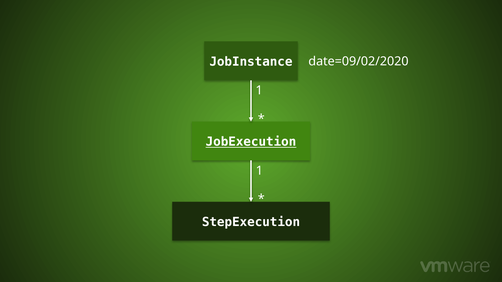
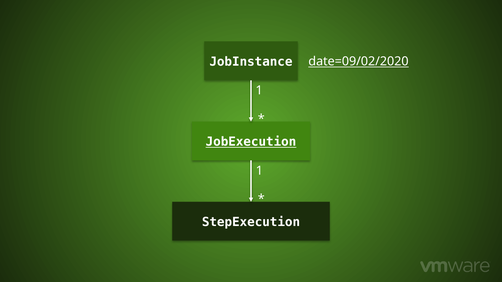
date=09/02/2020 underline: none -> present
